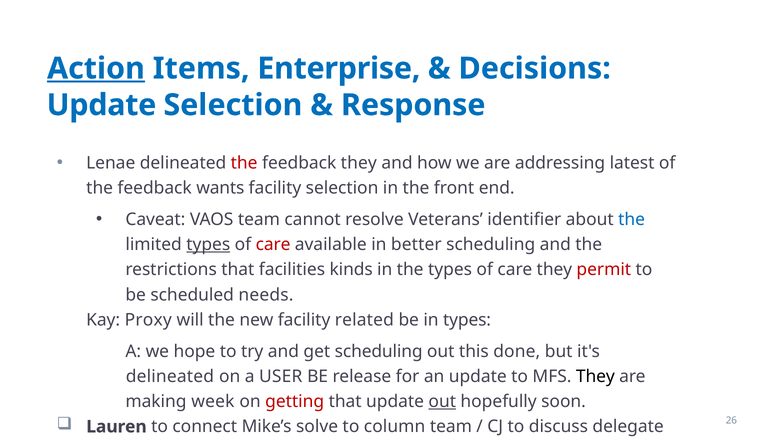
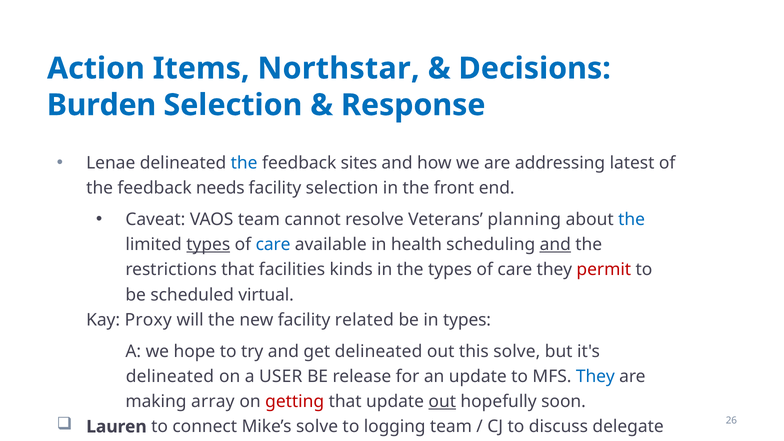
Action underline: present -> none
Enterprise: Enterprise -> Northstar
Update at (101, 105): Update -> Burden
the at (244, 163) colour: red -> blue
feedback they: they -> sites
wants: wants -> needs
identifier: identifier -> planning
care at (273, 245) colour: red -> blue
better: better -> health
and at (555, 245) underline: none -> present
needs: needs -> virtual
get scheduling: scheduling -> delineated
this done: done -> solve
They at (595, 377) colour: black -> blue
week: week -> array
column: column -> logging
